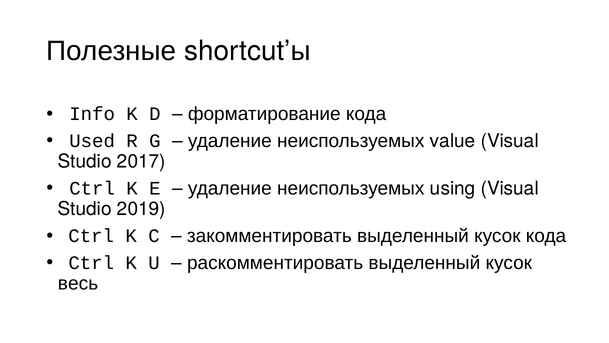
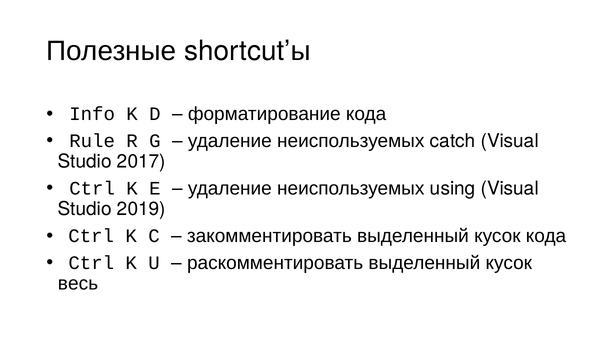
Used: Used -> Rule
value: value -> catch
